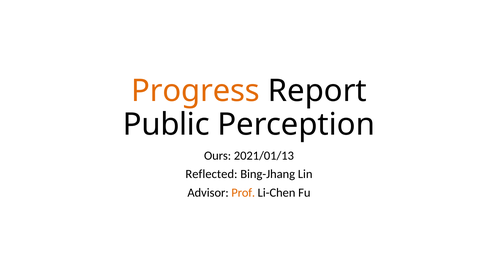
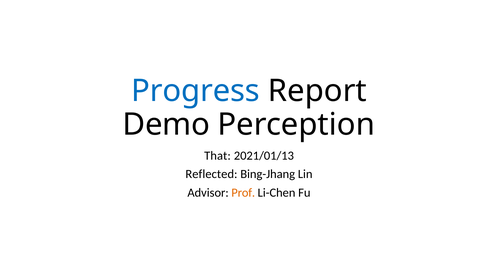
Progress colour: orange -> blue
Public: Public -> Demo
Ours: Ours -> That
